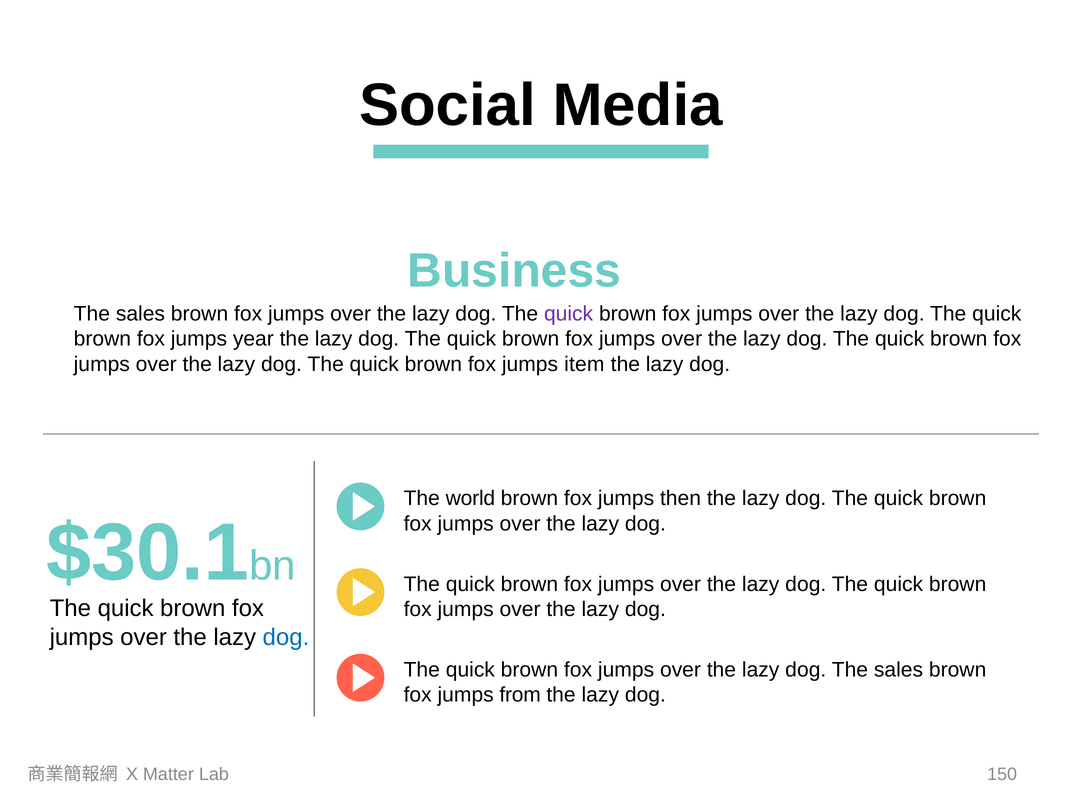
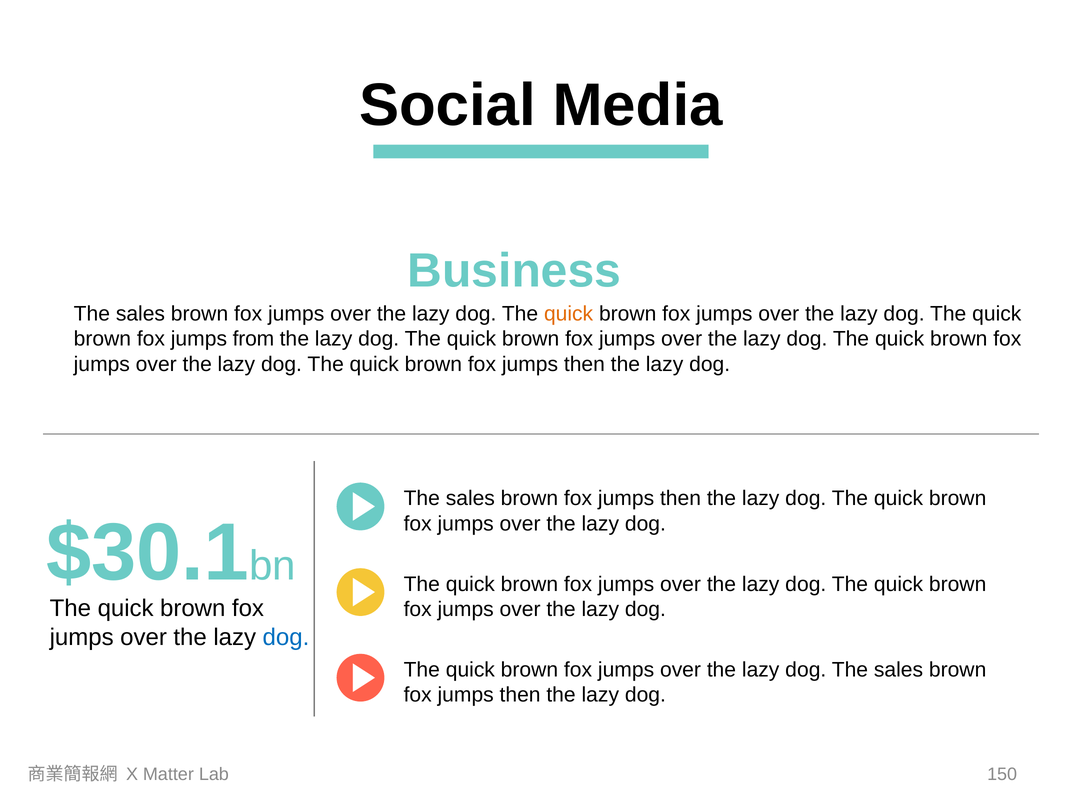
quick at (569, 314) colour: purple -> orange
year: year -> from
item at (584, 364): item -> then
world at (470, 499): world -> sales
from at (520, 695): from -> then
